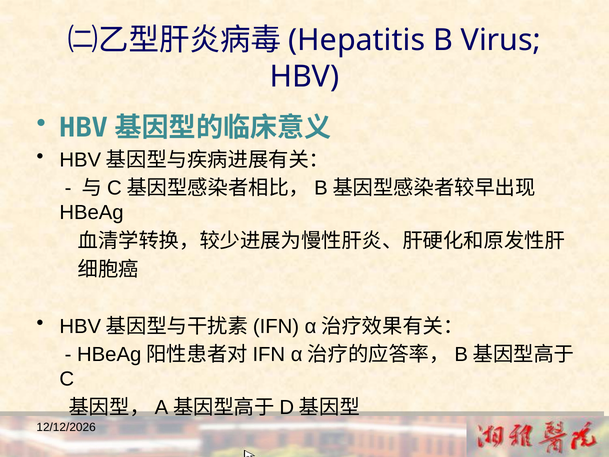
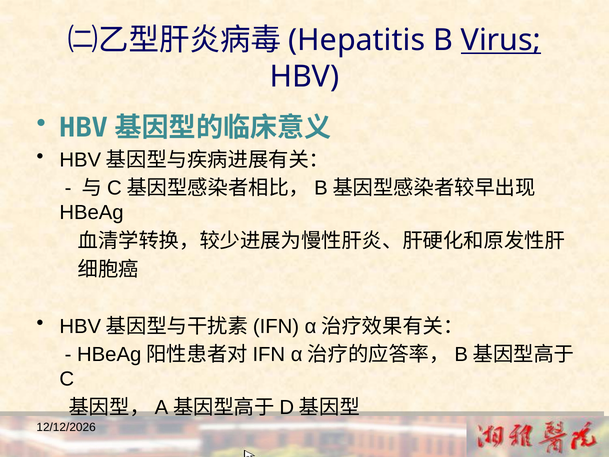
Virus underline: none -> present
